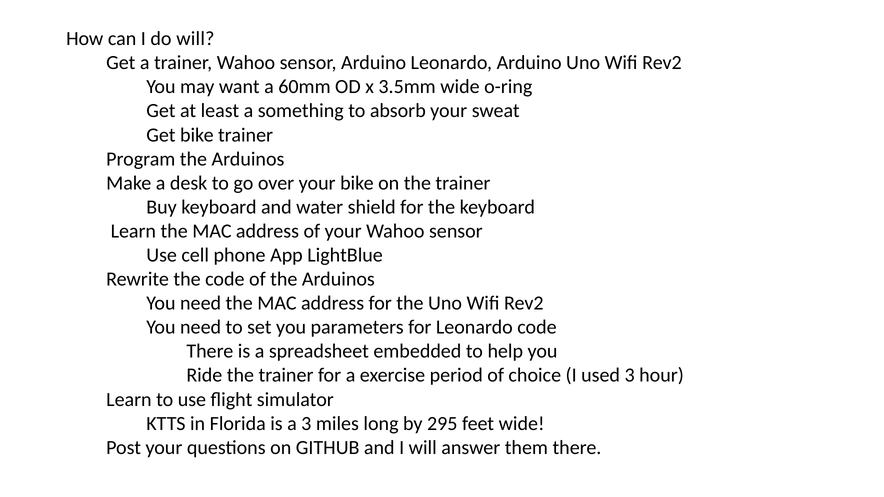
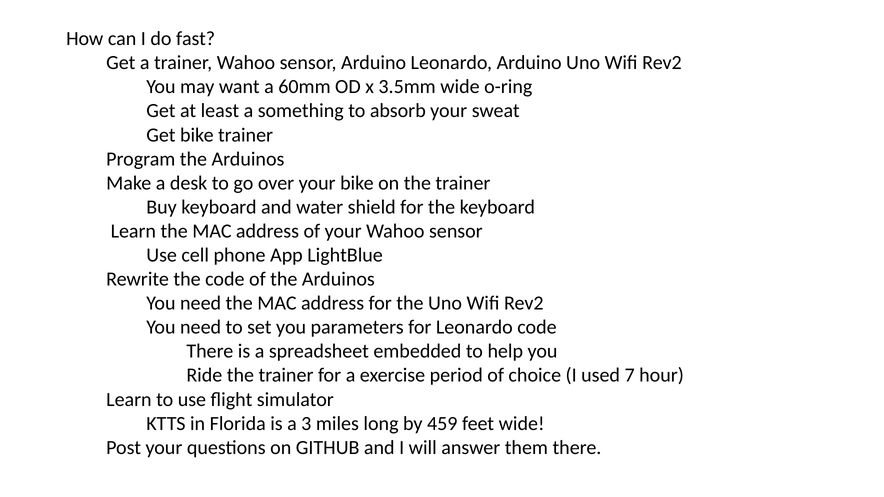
do will: will -> fast
used 3: 3 -> 7
295: 295 -> 459
